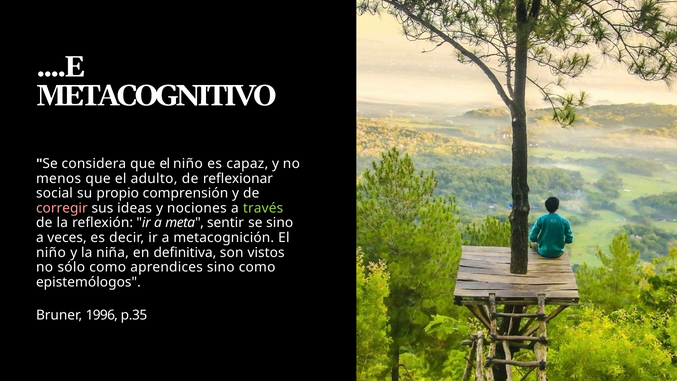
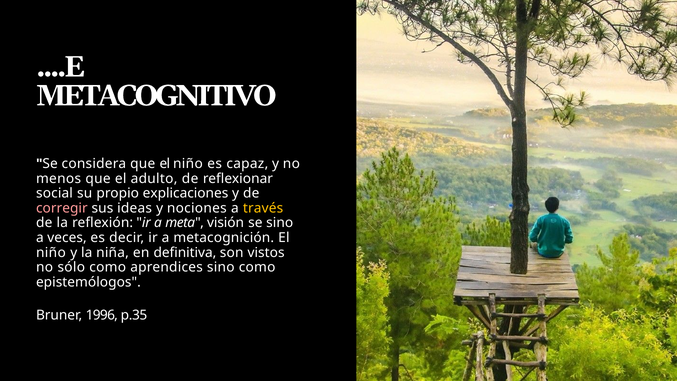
comprensión: comprensión -> explicaciones
través colour: light green -> yellow
sentir: sentir -> visión
